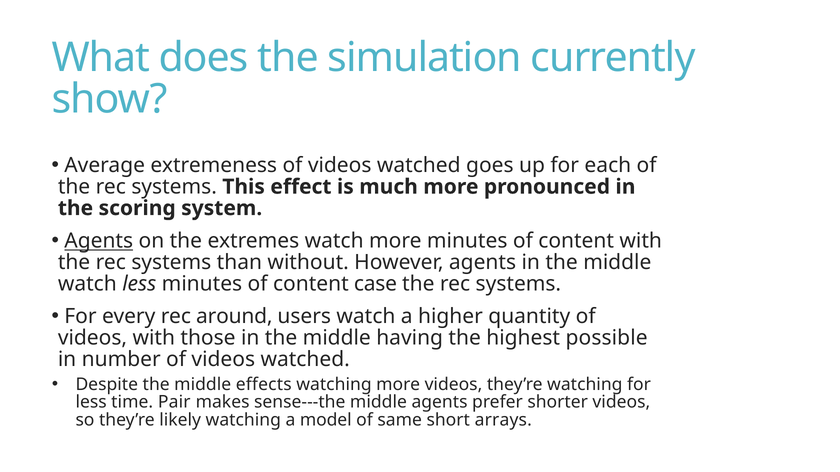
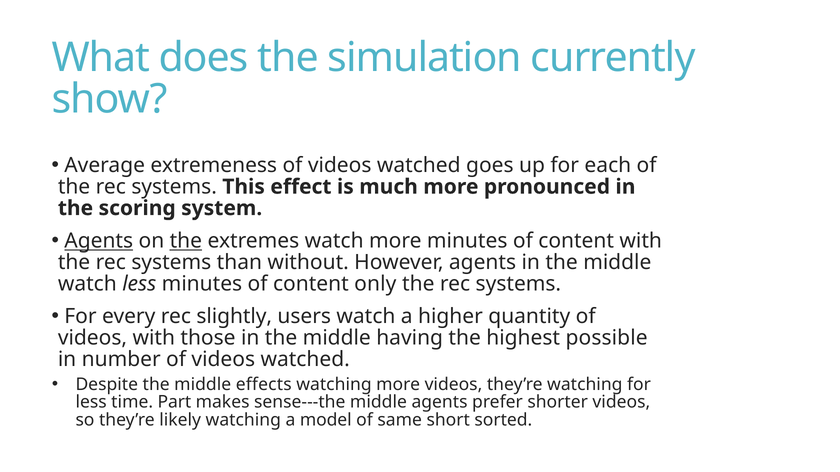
the at (186, 241) underline: none -> present
case: case -> only
around: around -> slightly
Pair: Pair -> Part
arrays: arrays -> sorted
